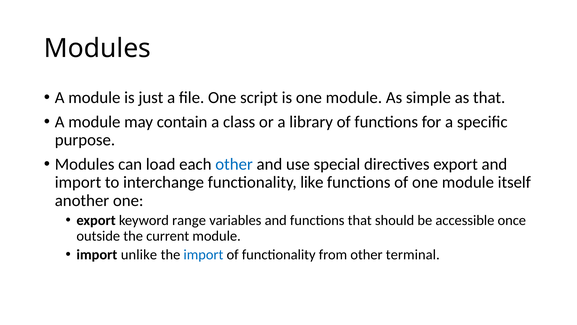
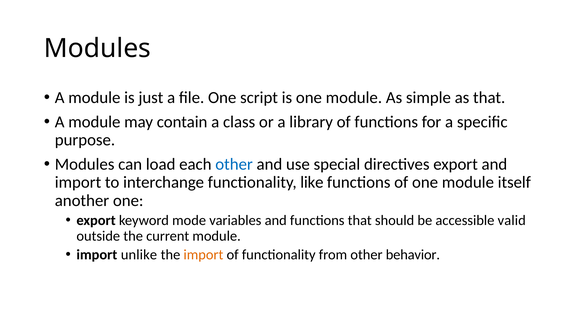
range: range -> mode
once: once -> valid
import at (203, 254) colour: blue -> orange
terminal: terminal -> behavior
